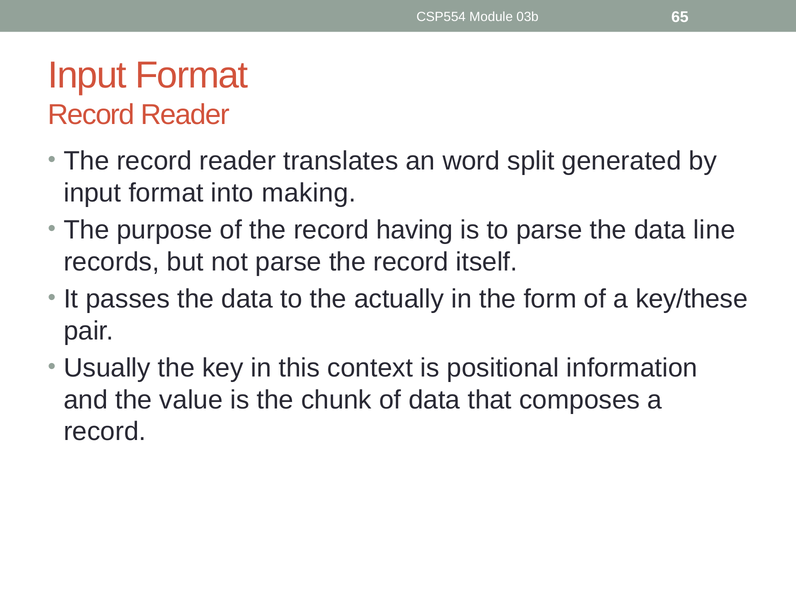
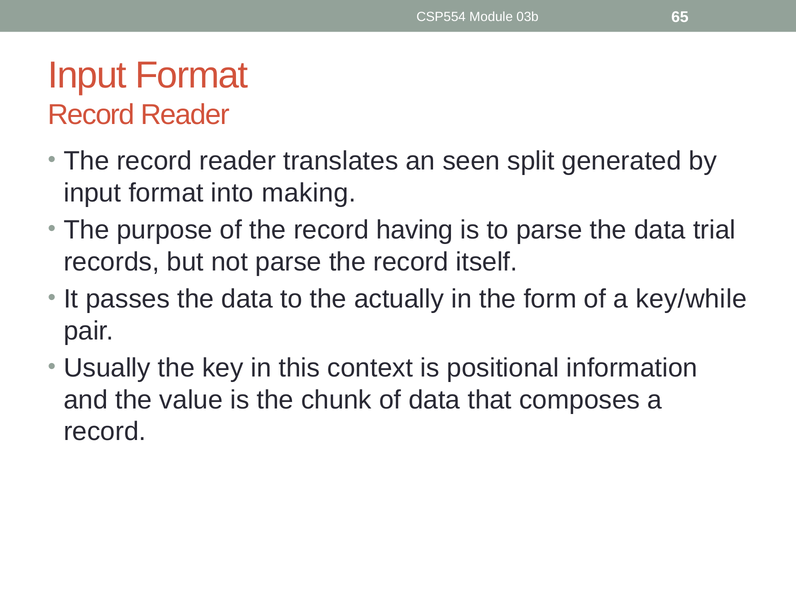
word: word -> seen
line: line -> trial
key/these: key/these -> key/while
